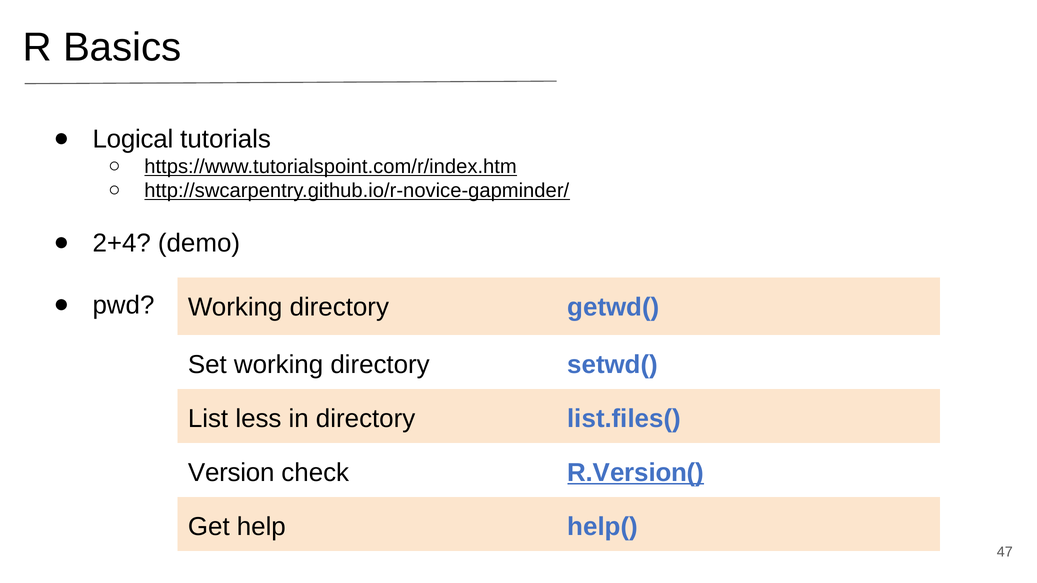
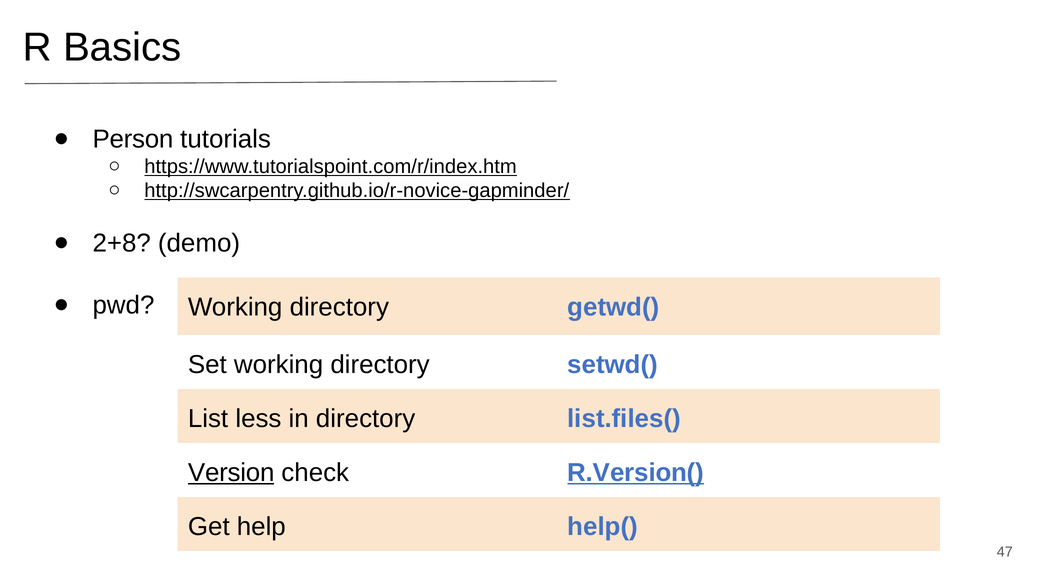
Logical: Logical -> Person
2+4: 2+4 -> 2+8
Version underline: none -> present
